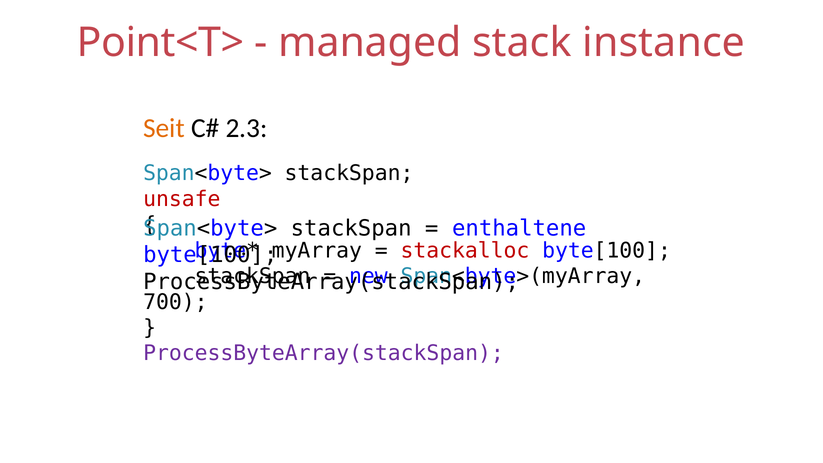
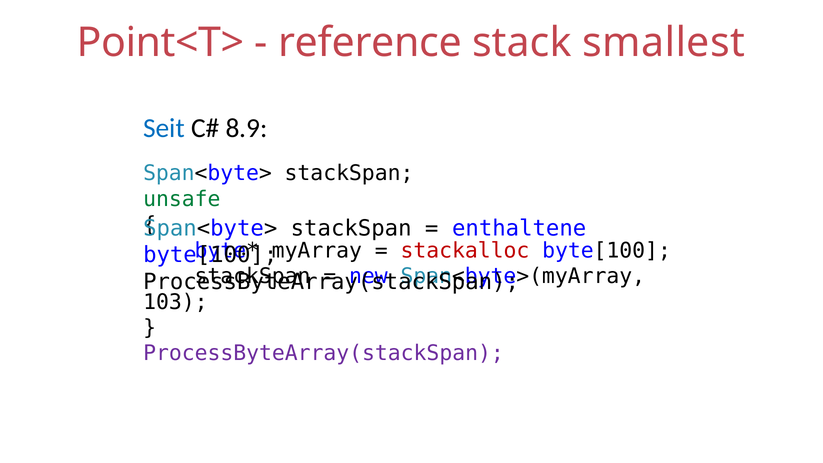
managed: managed -> reference
instance: instance -> smallest
Seit colour: orange -> blue
2.3: 2.3 -> 8.9
unsafe colour: red -> green
700: 700 -> 103
